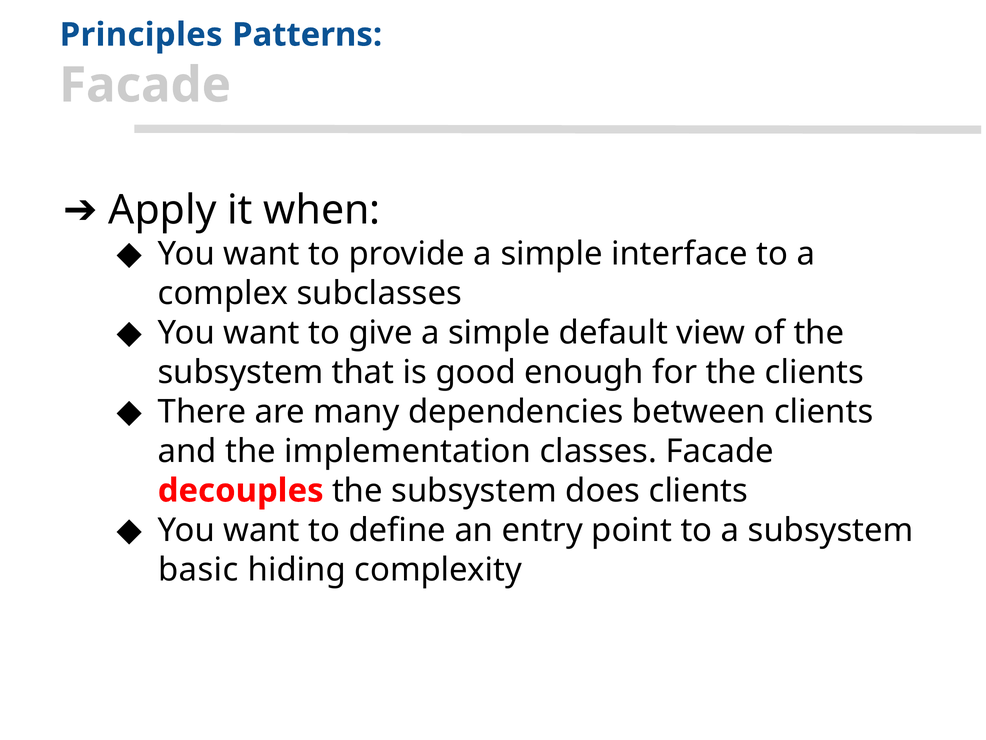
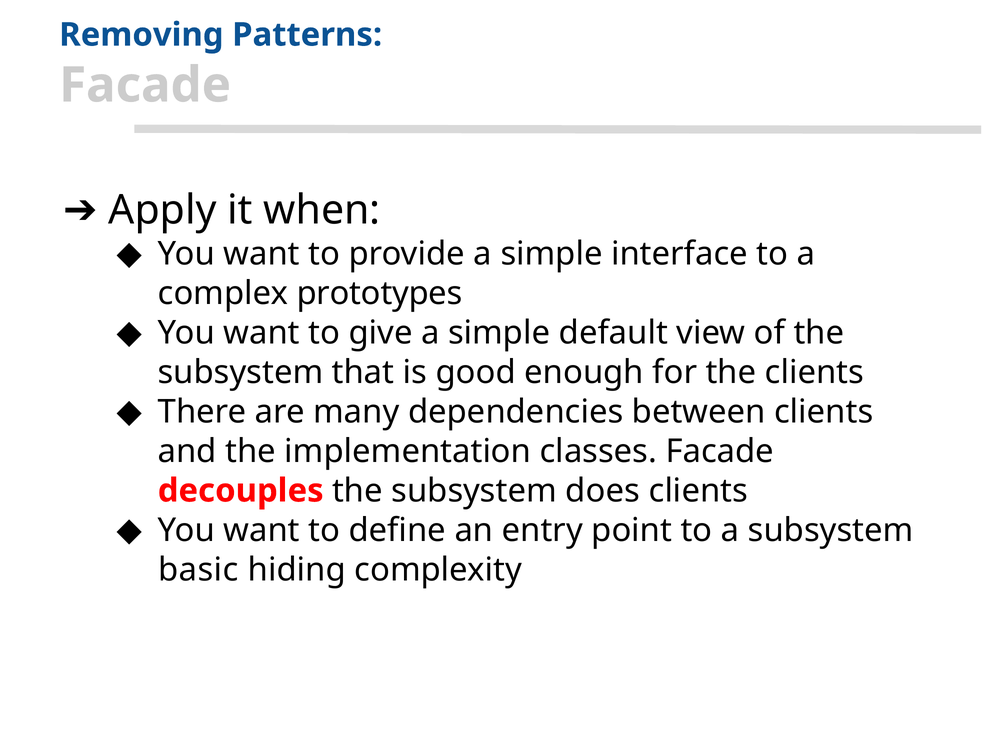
Principles: Principles -> Removing
subclasses: subclasses -> prototypes
